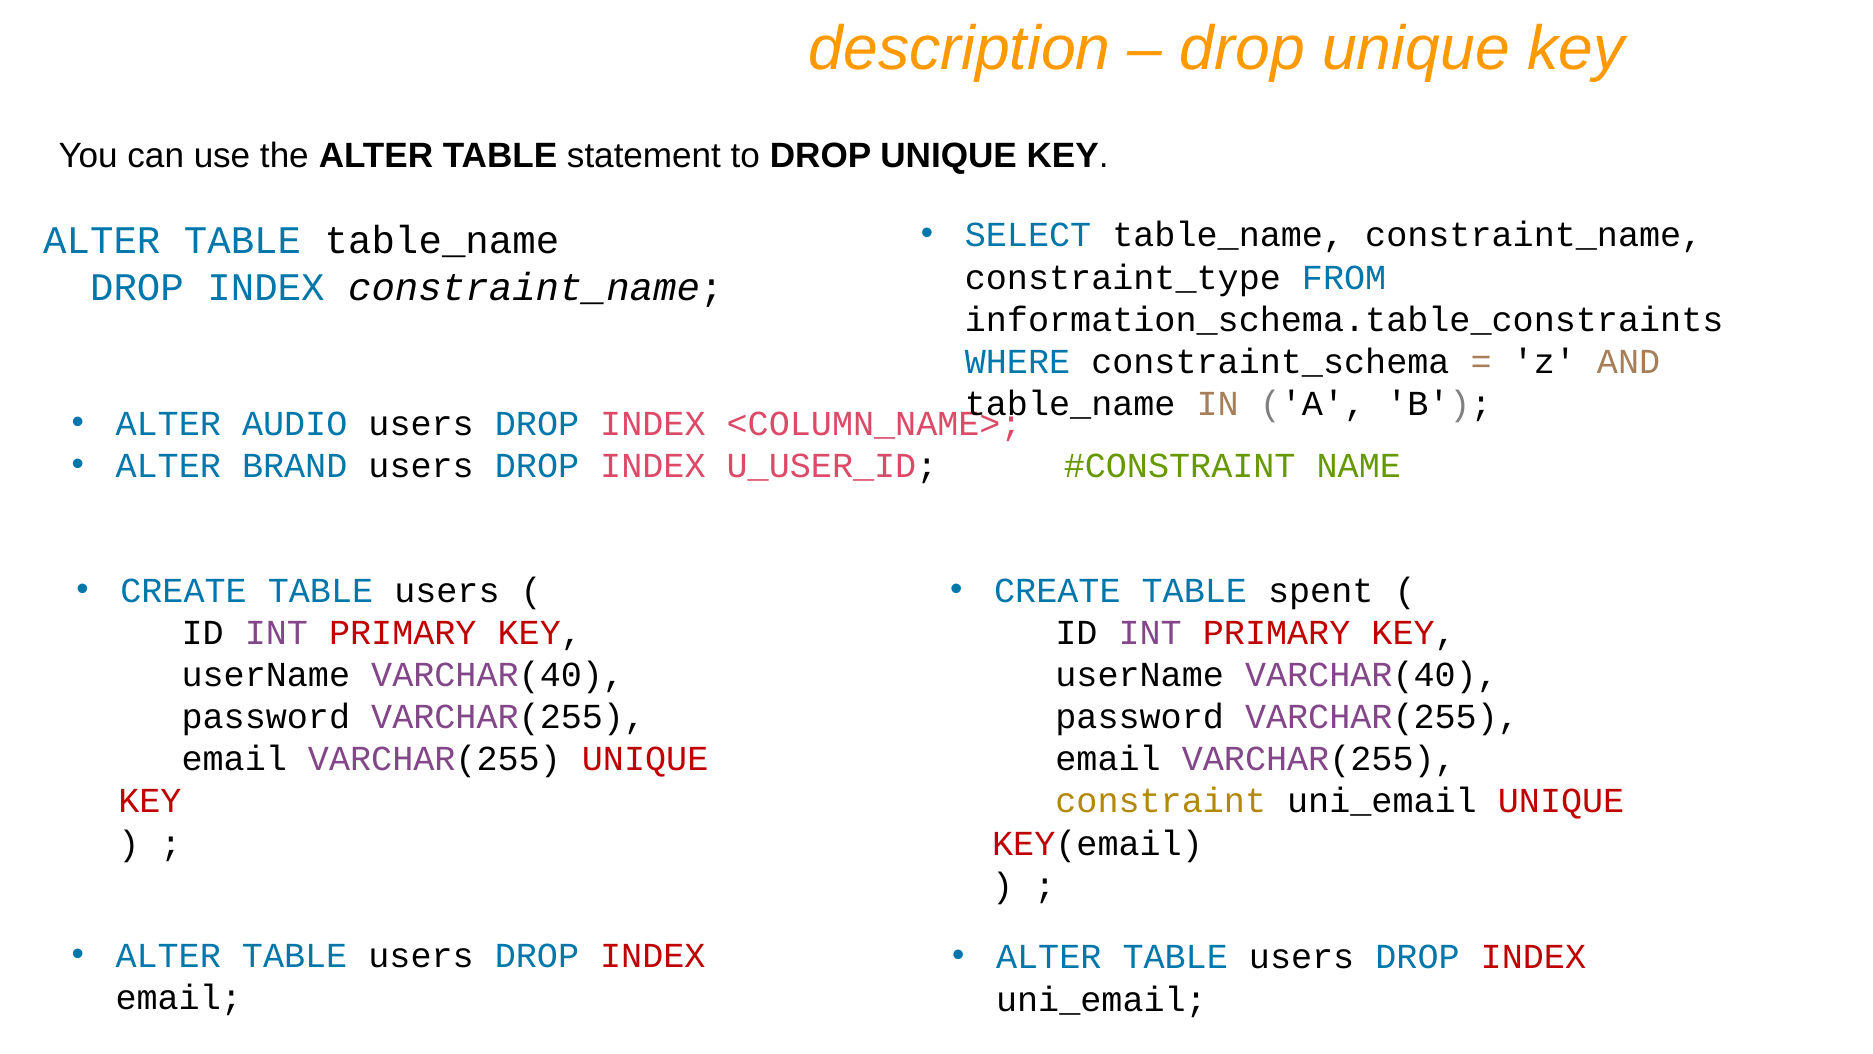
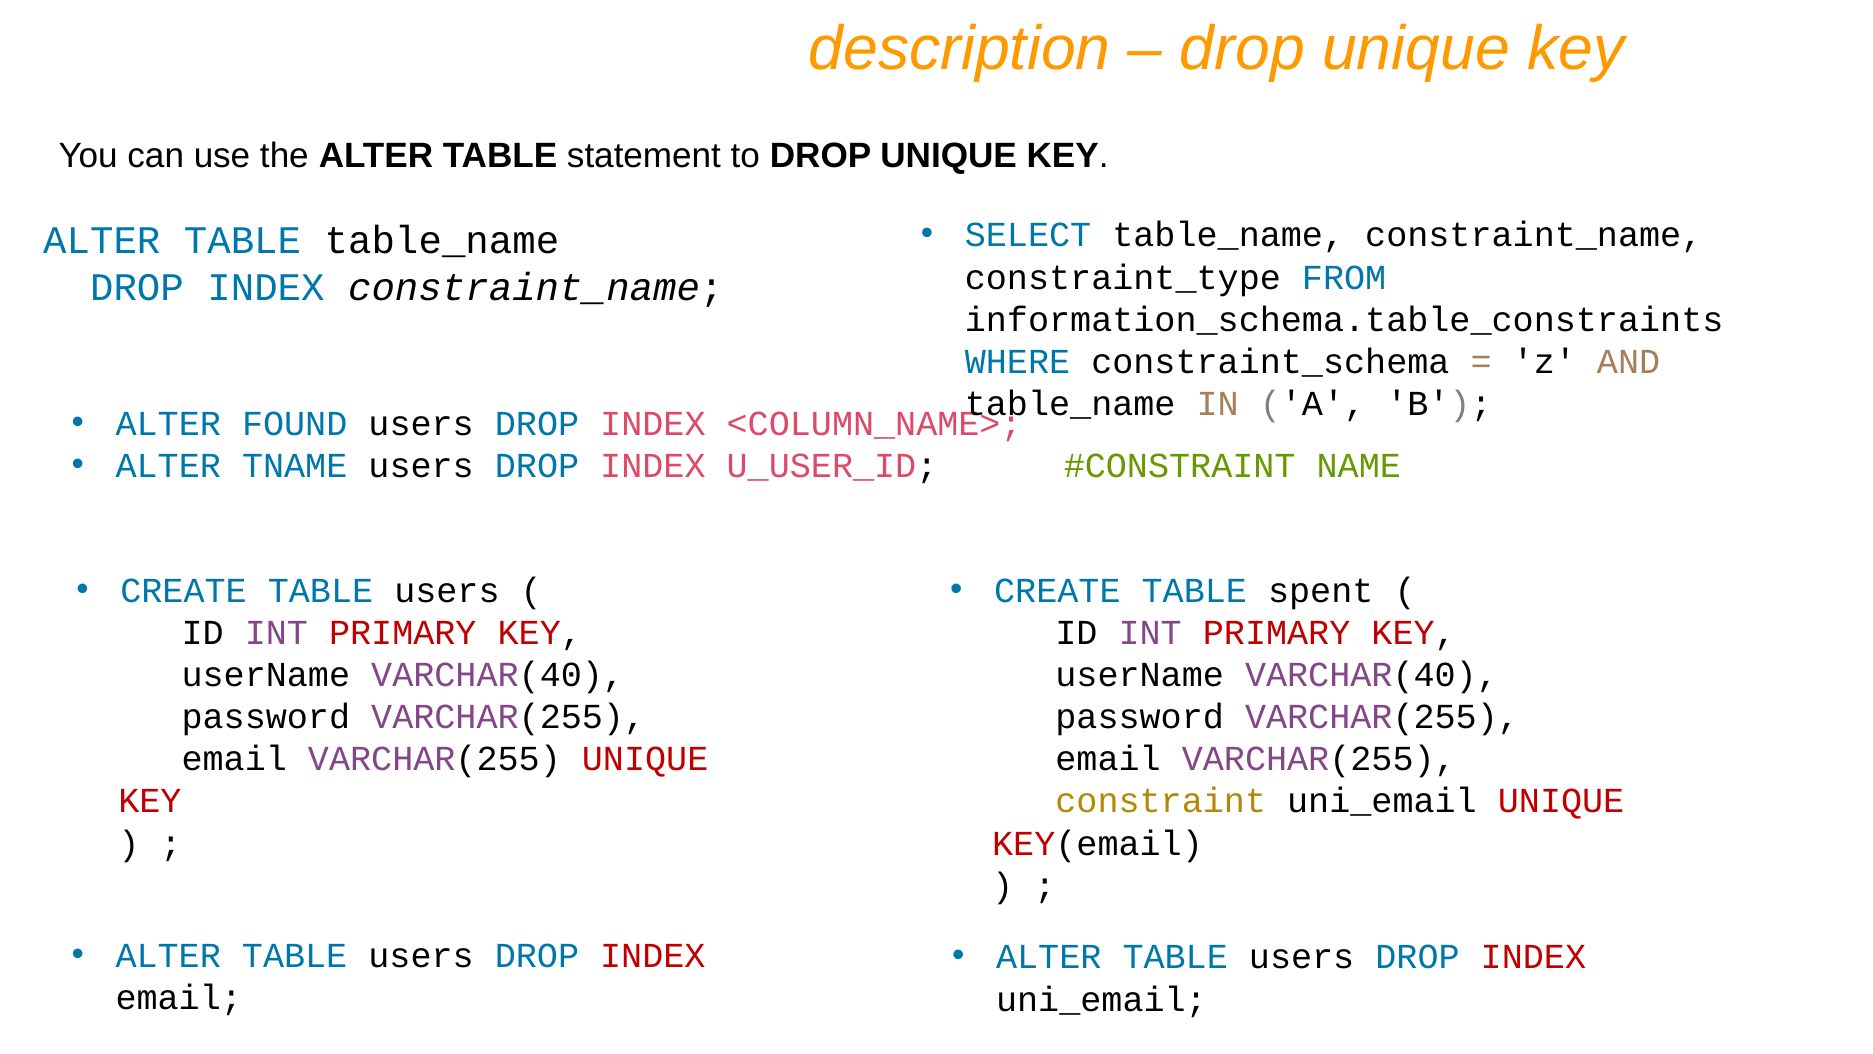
AUDIO: AUDIO -> FOUND
BRAND: BRAND -> TNAME
